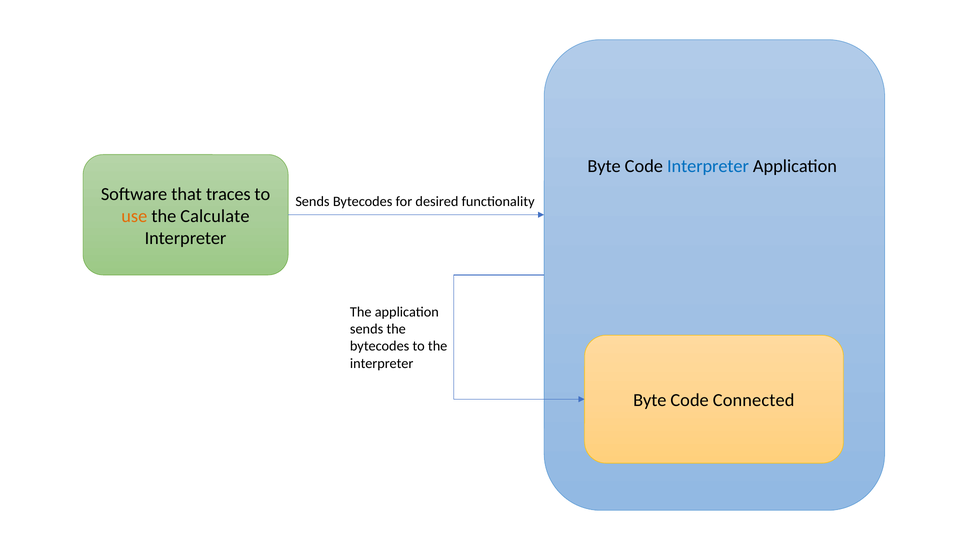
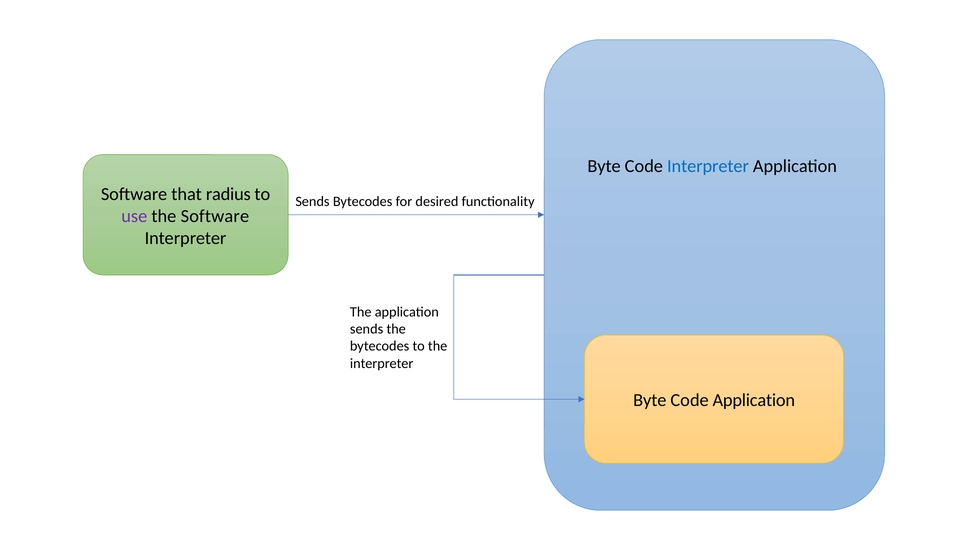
traces: traces -> radius
use colour: orange -> purple
the Calculate: Calculate -> Software
Code Connected: Connected -> Application
